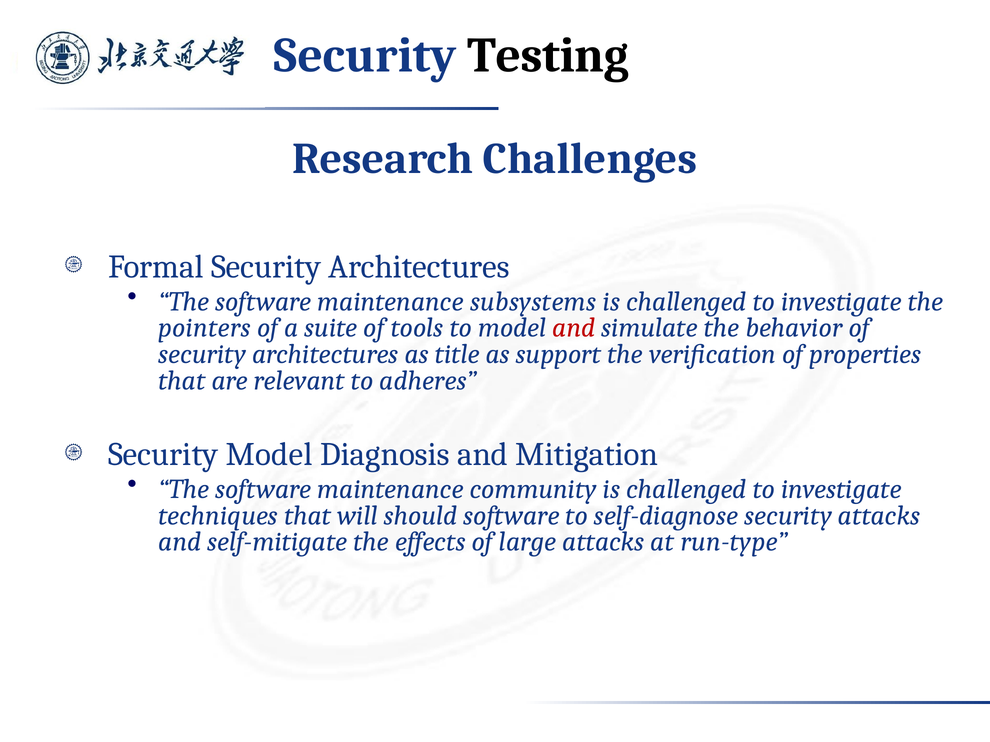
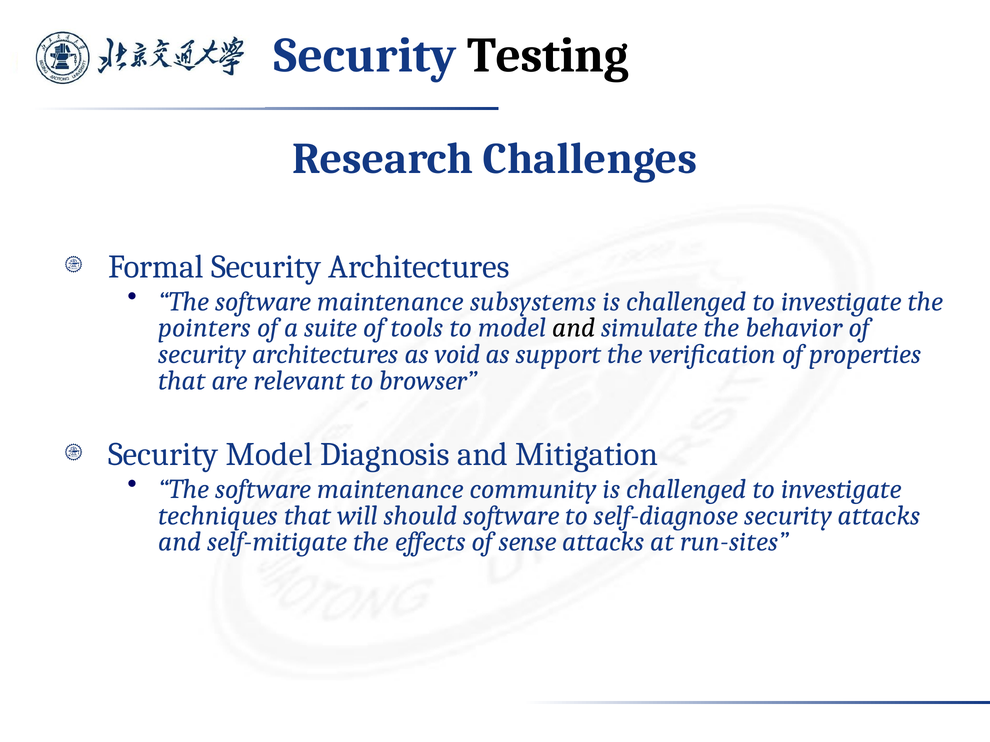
and at (574, 328) colour: red -> black
title: title -> void
adheres: adheres -> browser
large: large -> sense
run-type: run-type -> run-sites
